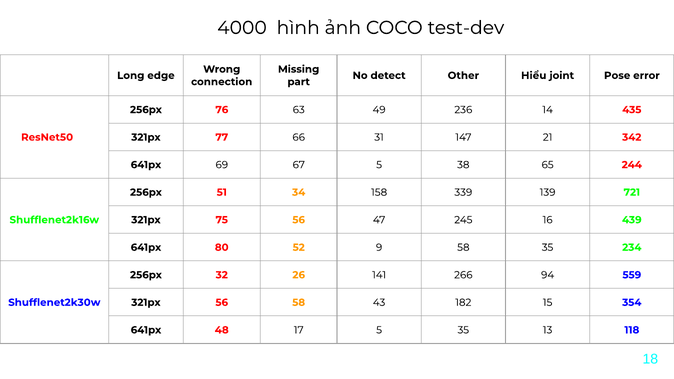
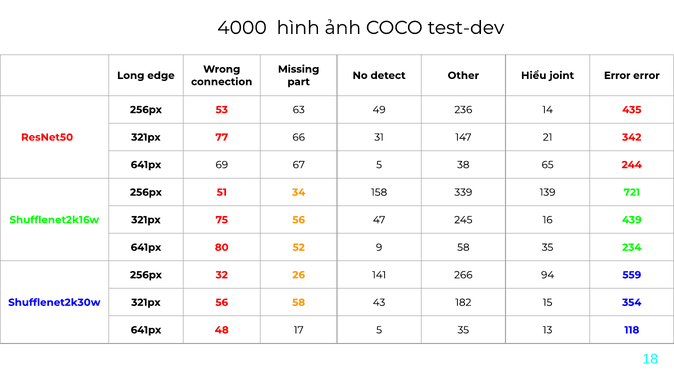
joint Pose: Pose -> Error
76: 76 -> 53
